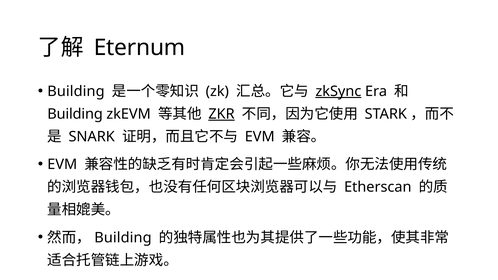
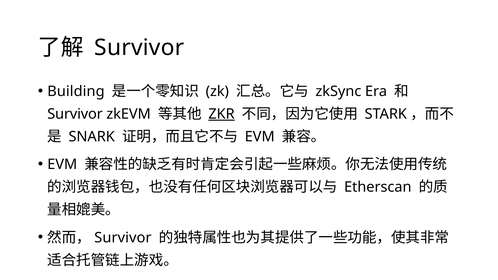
Eternum at (140, 48): Eternum -> Survivor
zkSync underline: present -> none
Building at (75, 114): Building -> Survivor
Building at (123, 238): Building -> Survivor
